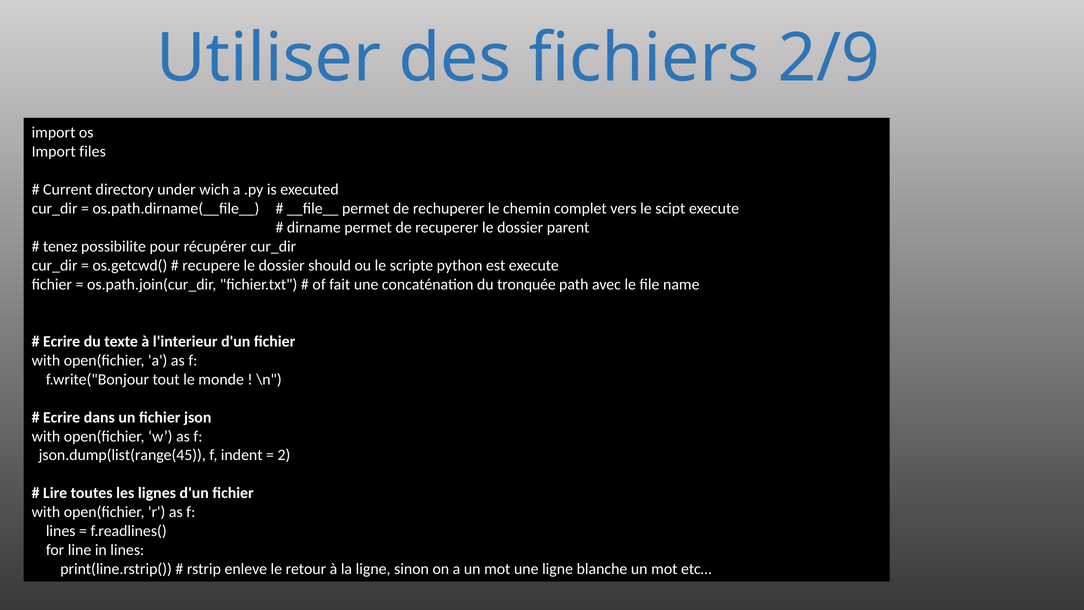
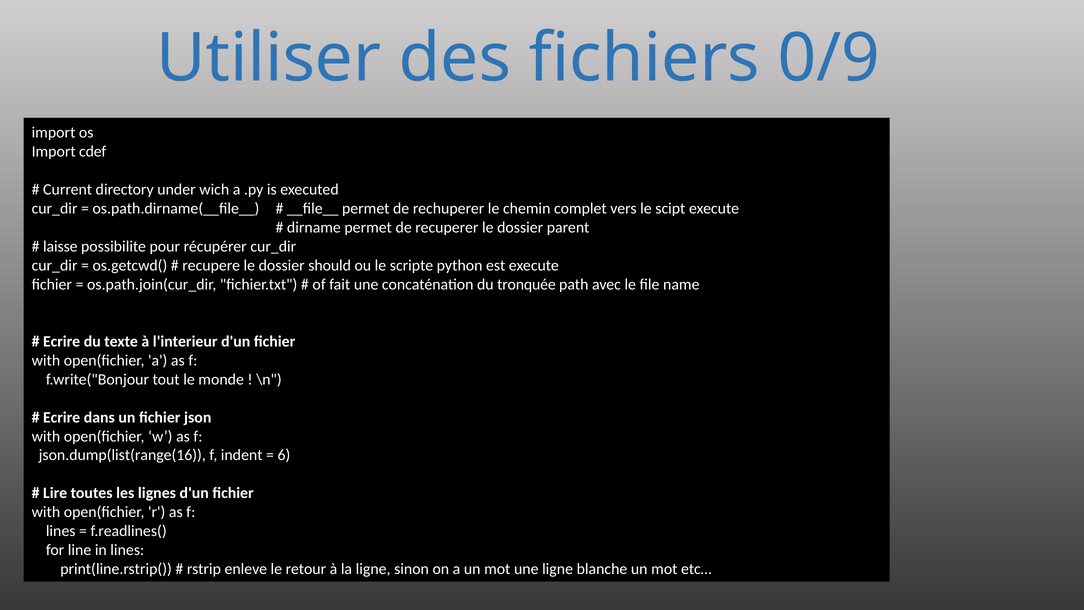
2/9: 2/9 -> 0/9
files: files -> cdef
tenez: tenez -> laisse
json.dump(list(range(45: json.dump(list(range(45 -> json.dump(list(range(16
2: 2 -> 6
